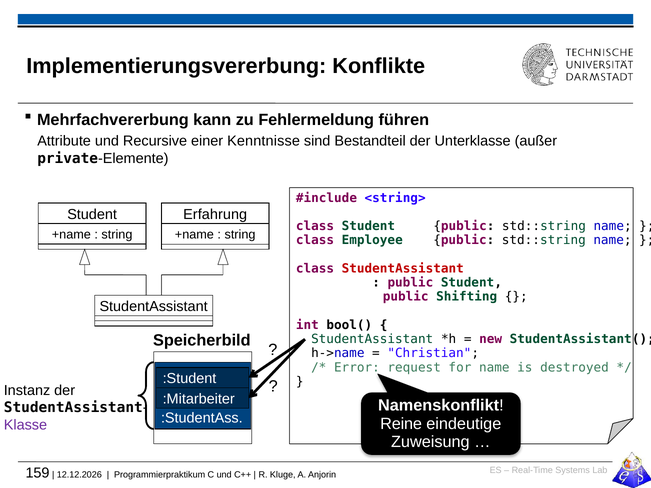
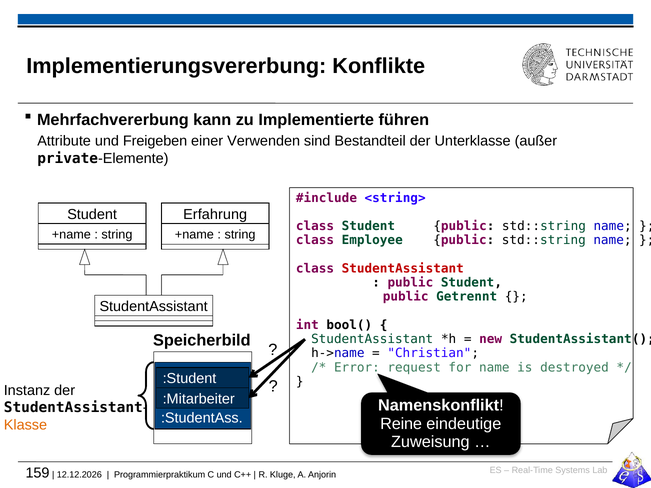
Fehlermeldung: Fehlermeldung -> Implementierte
Recursive: Recursive -> Freigeben
Kenntnisse: Kenntnisse -> Verwenden
Shifting: Shifting -> Getrennt
Klasse colour: purple -> orange
